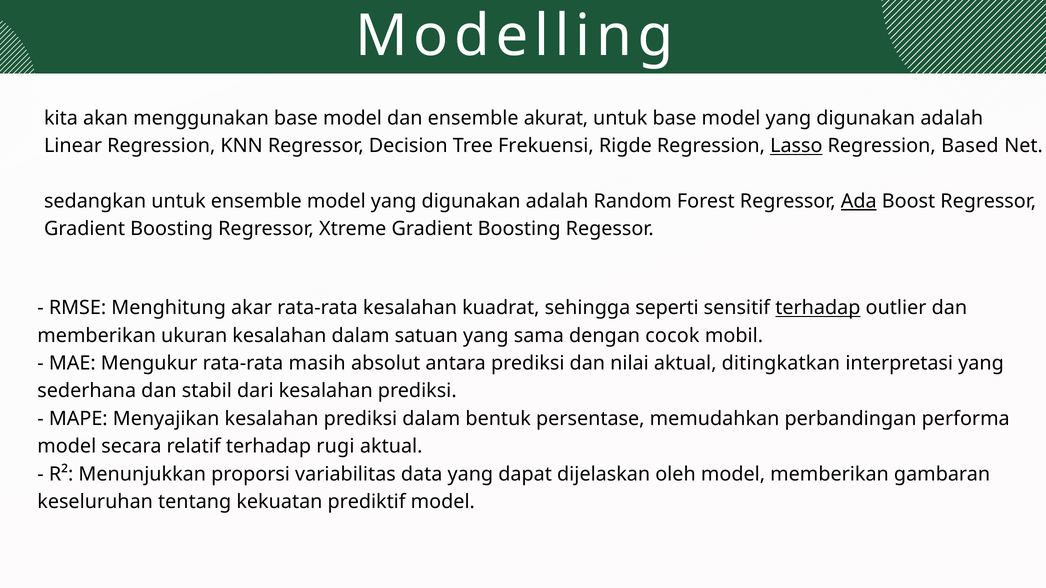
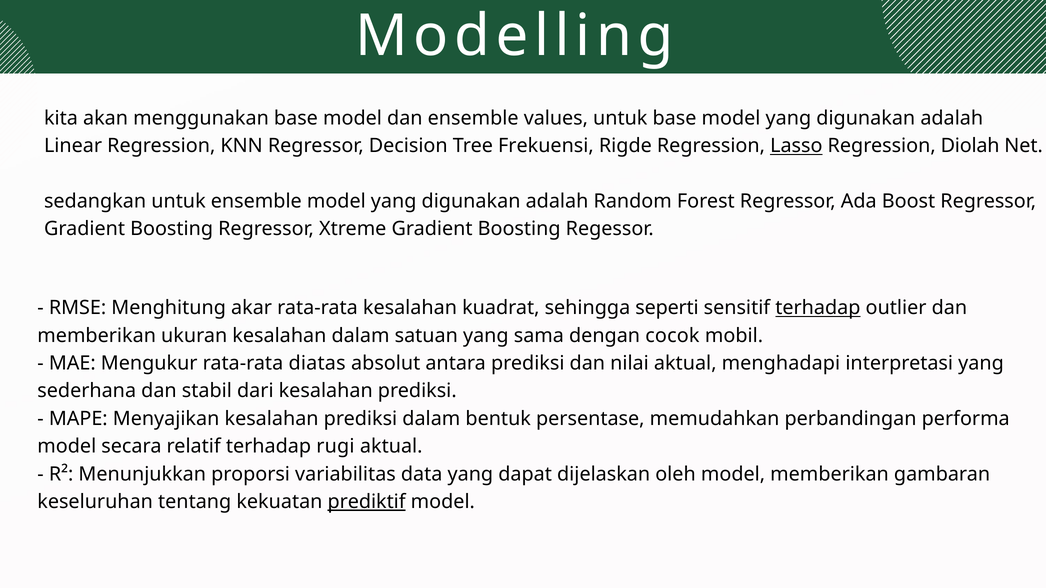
akurat: akurat -> values
Based: Based -> Diolah
Ada underline: present -> none
masih: masih -> diatas
ditingkatkan: ditingkatkan -> menghadapi
prediktif underline: none -> present
